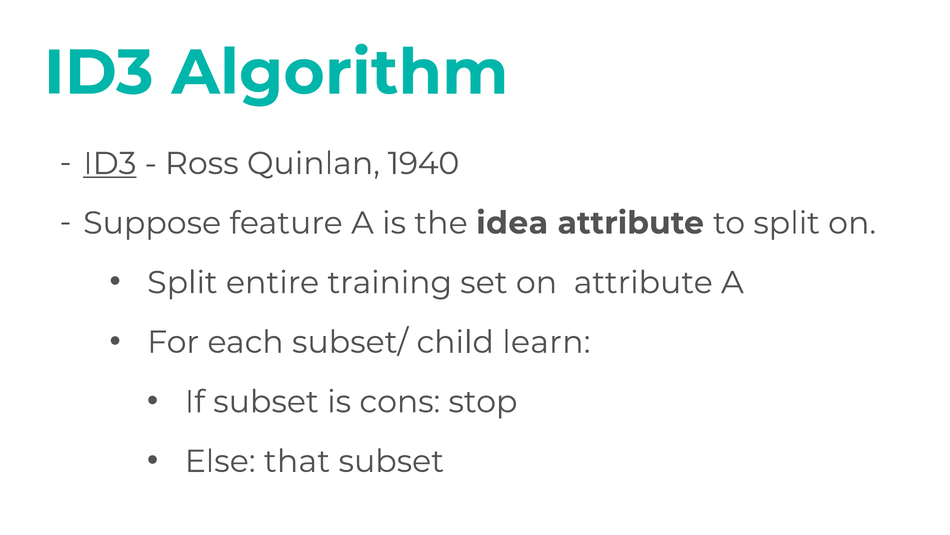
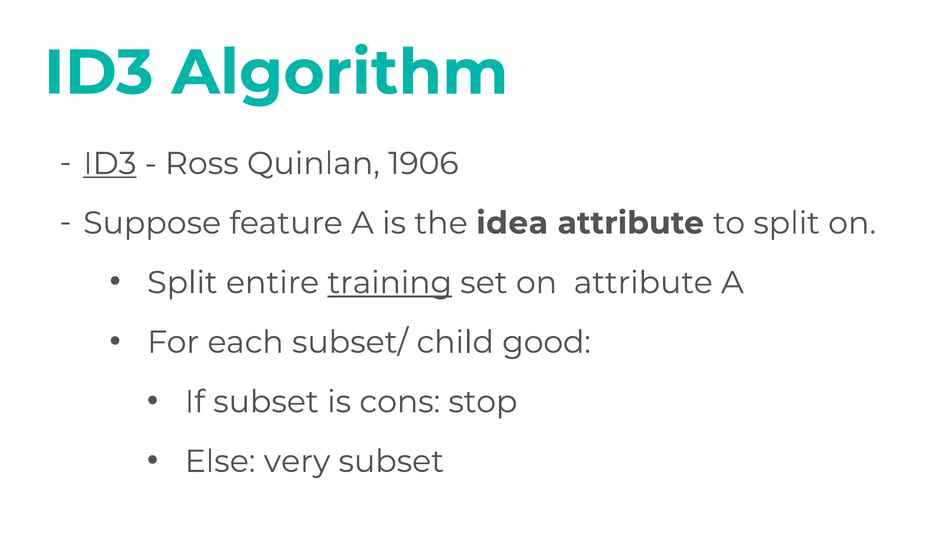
1940: 1940 -> 1906
training underline: none -> present
learn: learn -> good
that: that -> very
